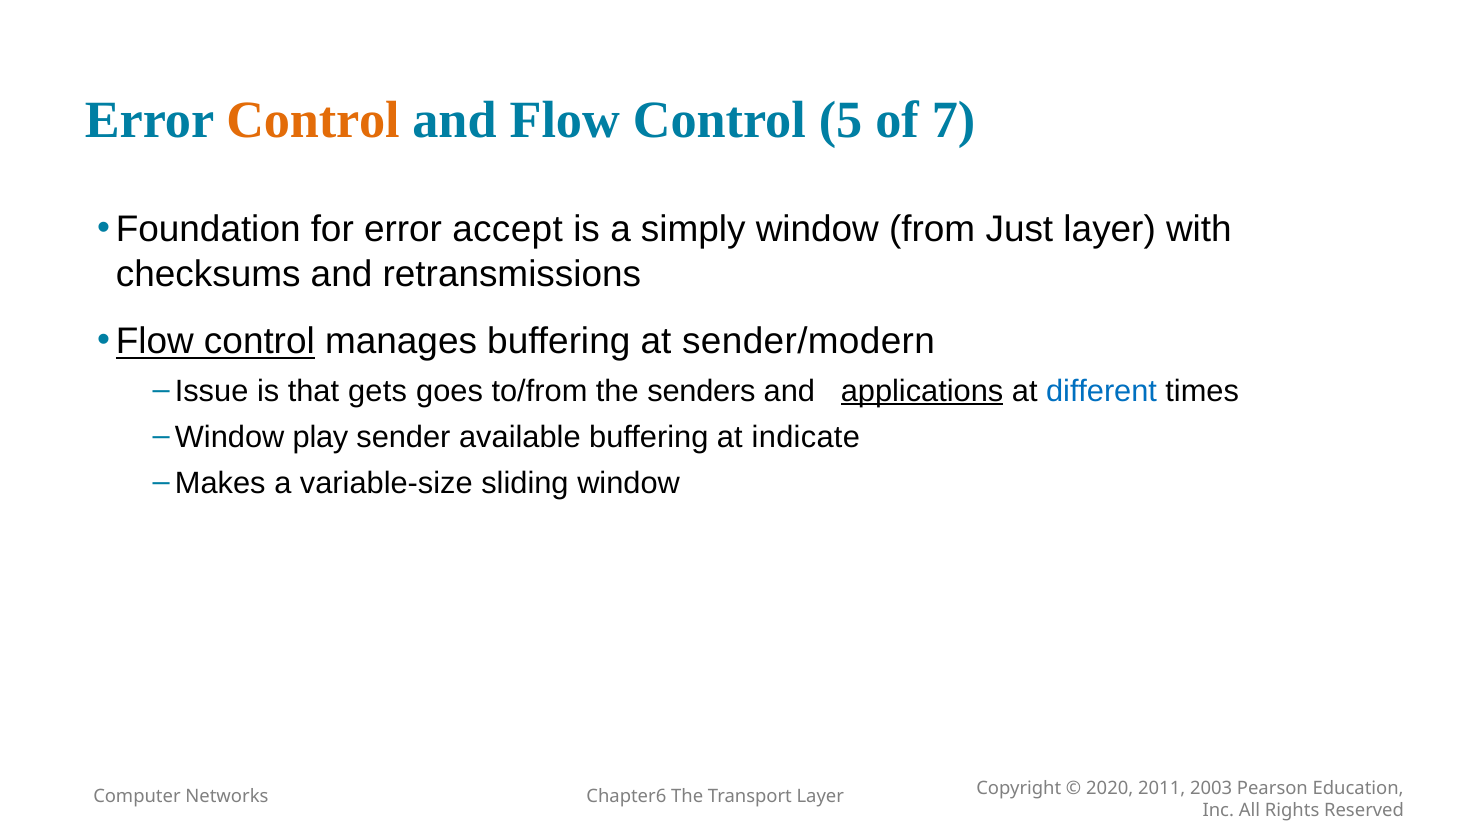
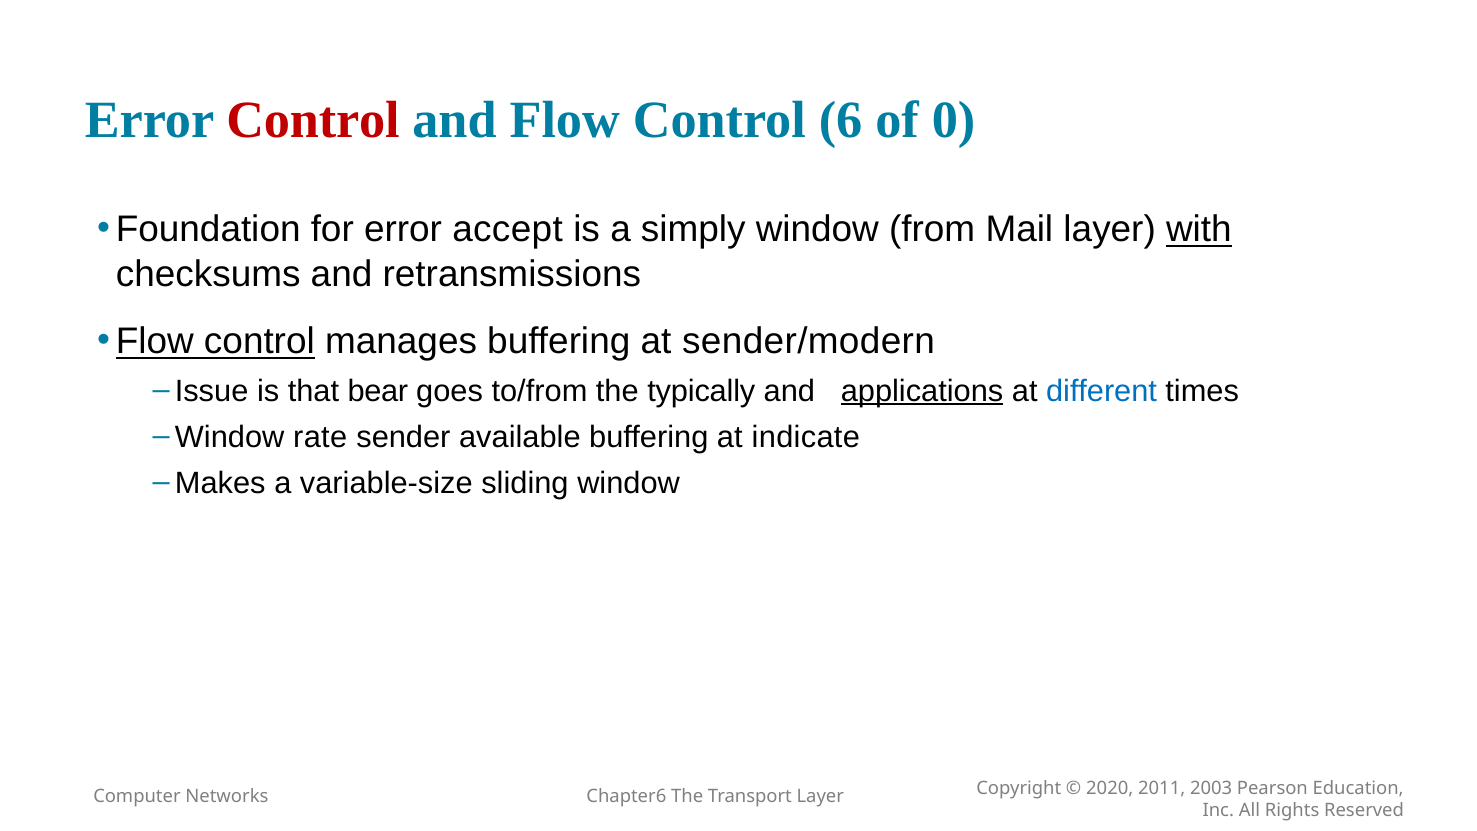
Control at (313, 120) colour: orange -> red
5: 5 -> 6
7: 7 -> 0
Just: Just -> Mail
with underline: none -> present
gets: gets -> bear
senders: senders -> typically
play: play -> rate
